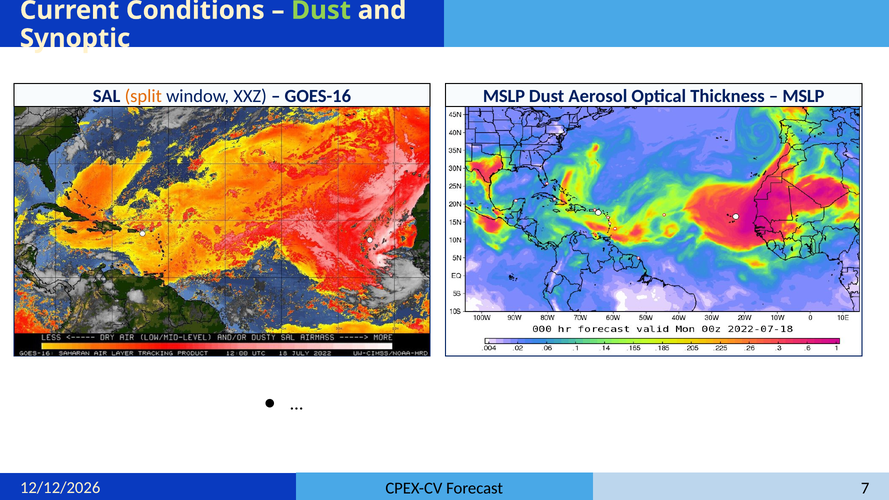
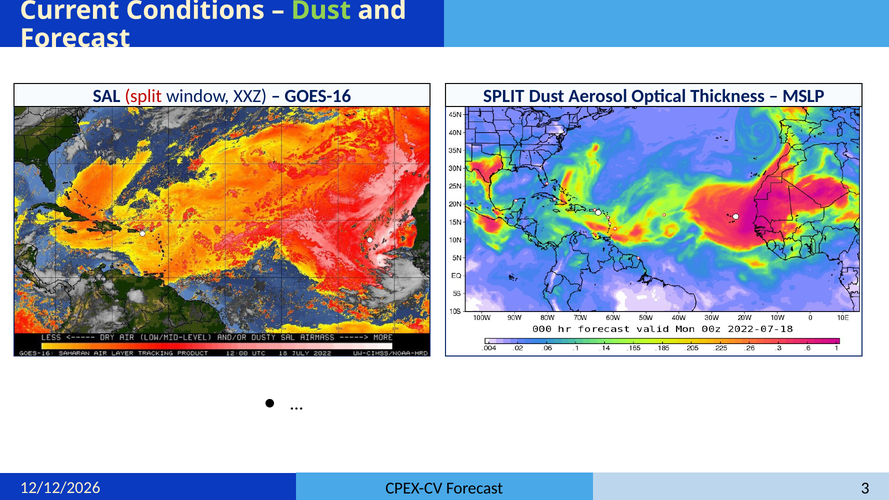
Synoptic at (75, 38): Synoptic -> Forecast
split at (143, 96) colour: orange -> red
GOES-16 MSLP: MSLP -> SPLIT
7: 7 -> 3
